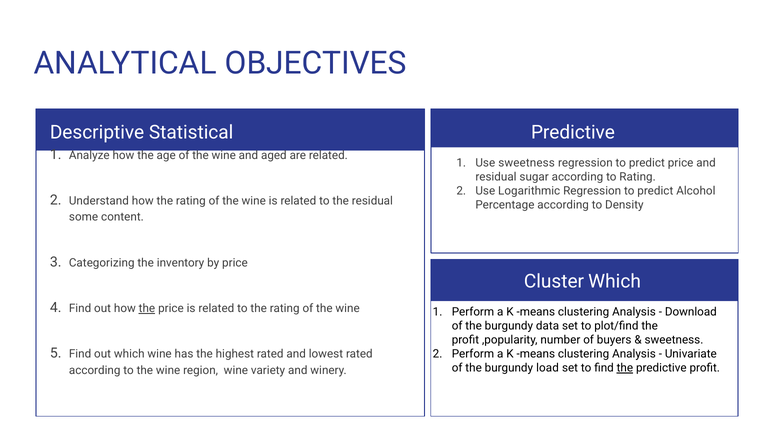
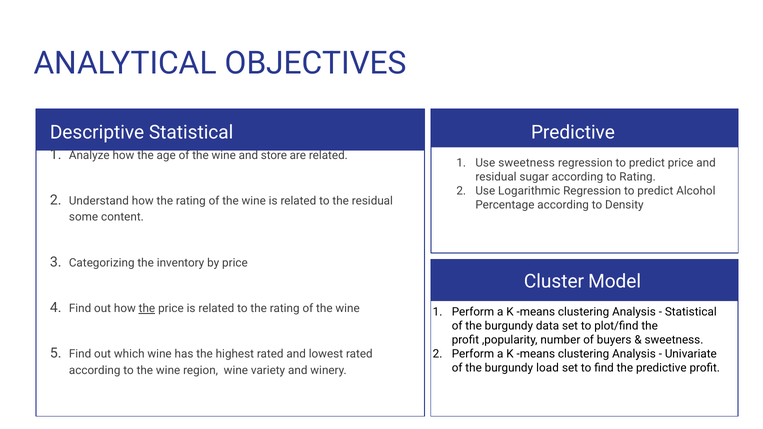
aged: aged -> store
Cluster Which: Which -> Model
Download at (691, 312): Download -> Statistical
the at (625, 368) underline: present -> none
